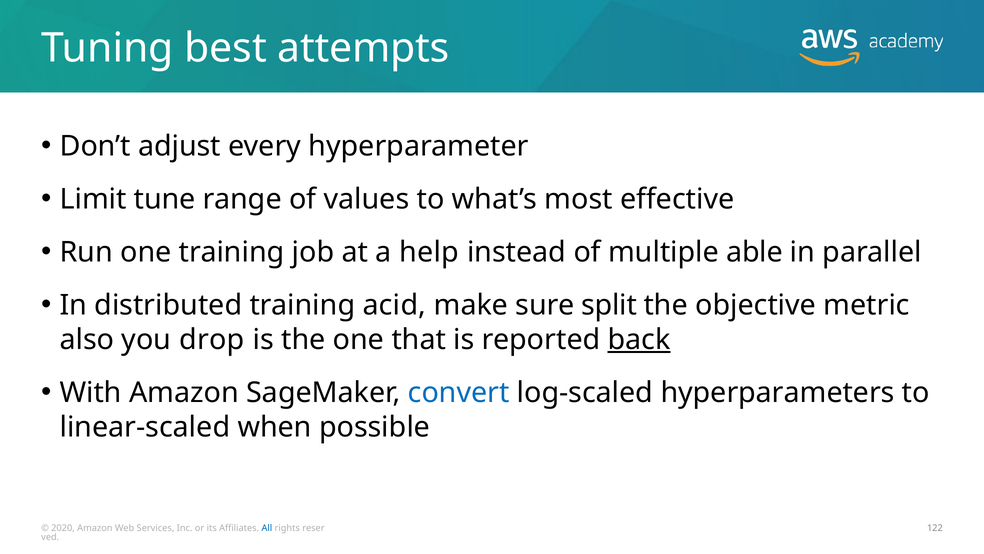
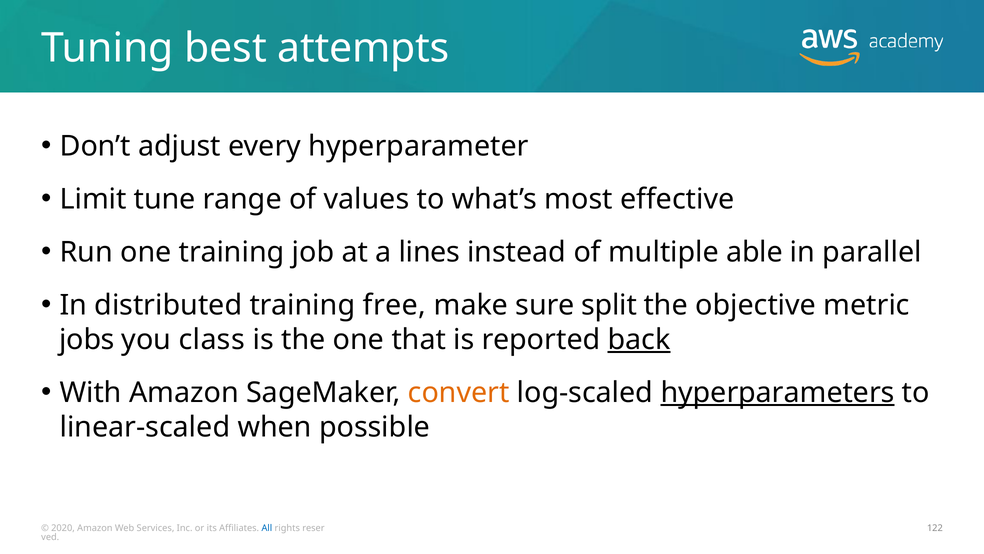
help: help -> lines
acid: acid -> free
also: also -> jobs
drop: drop -> class
convert colour: blue -> orange
hyperparameters underline: none -> present
